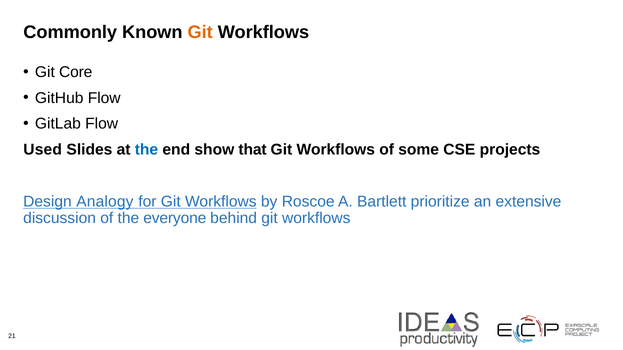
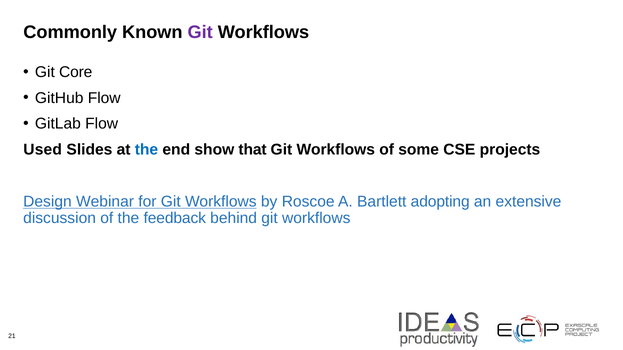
Git at (200, 32) colour: orange -> purple
Analogy: Analogy -> Webinar
prioritize: prioritize -> adopting
everyone: everyone -> feedback
